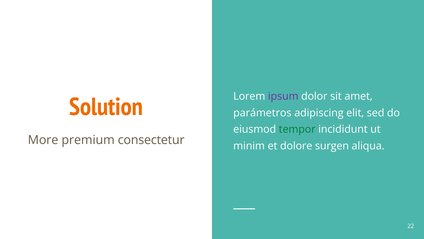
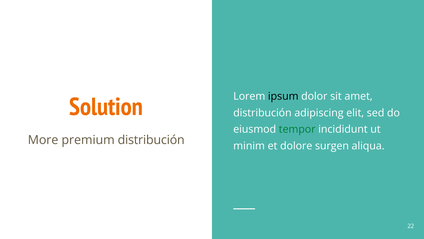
ipsum colour: purple -> black
parámetros at (262, 113): parámetros -> distribución
premium consectetur: consectetur -> distribución
